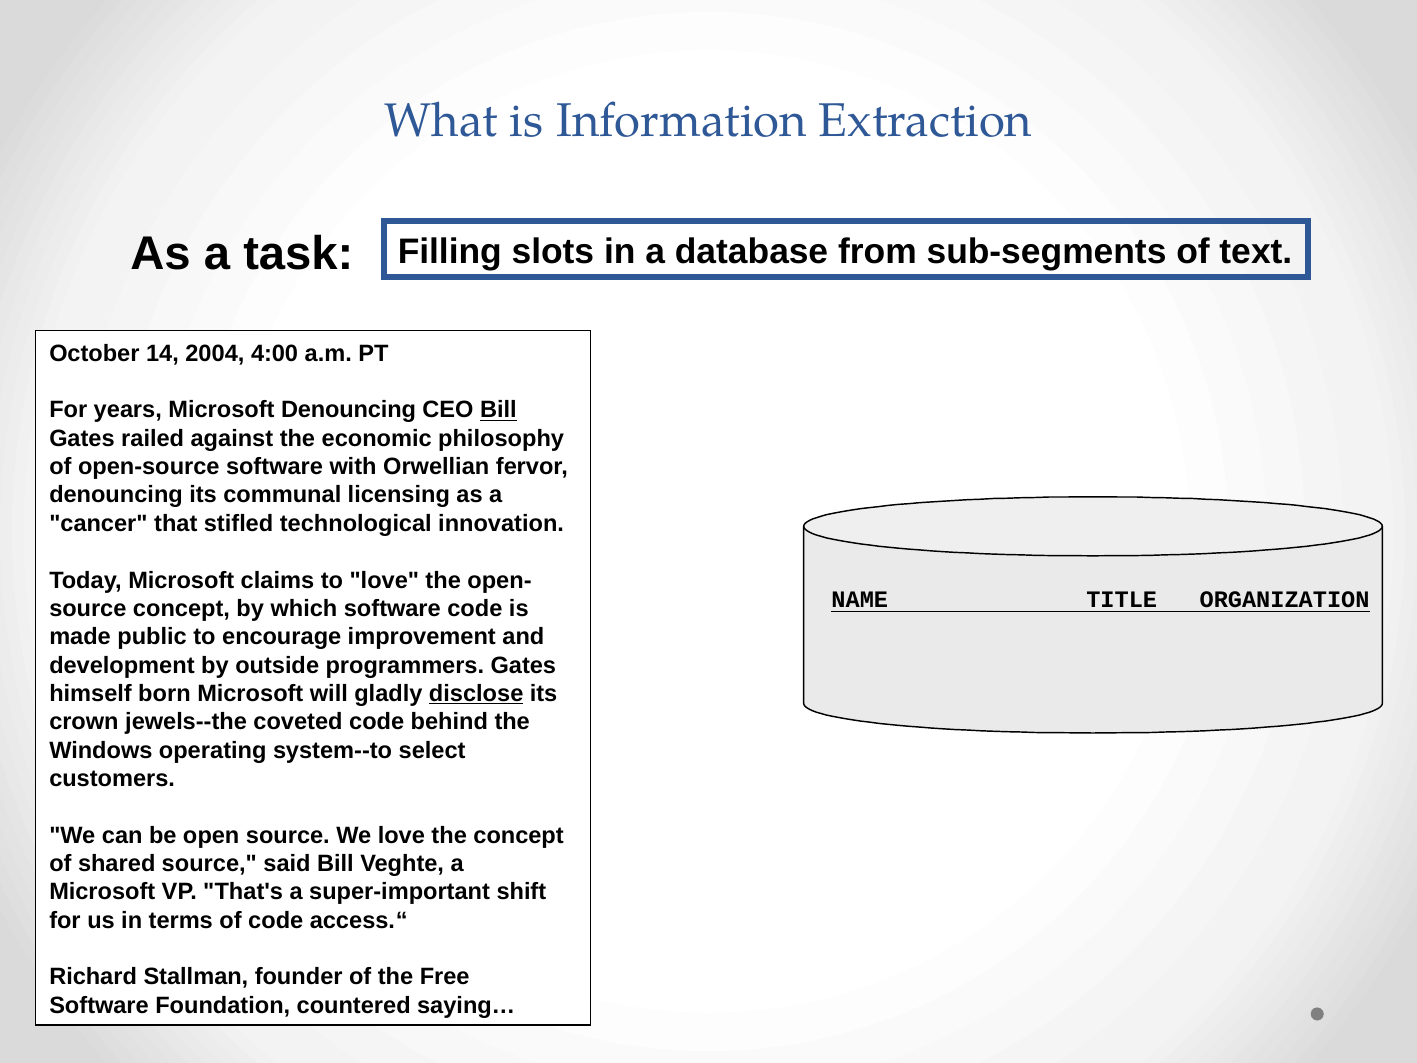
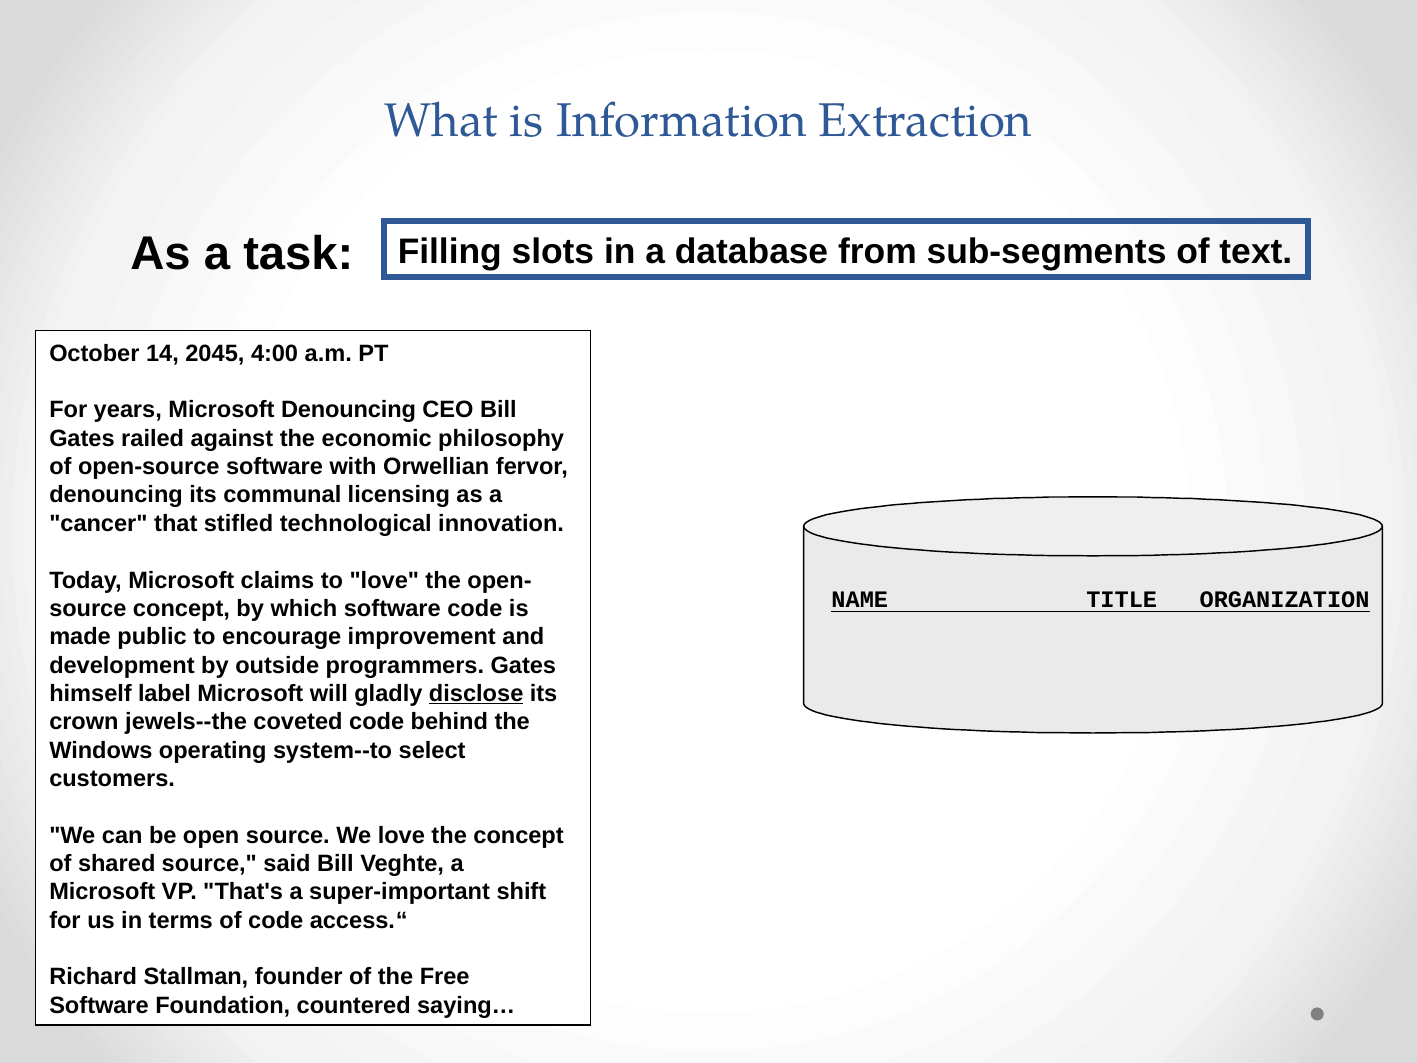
2004: 2004 -> 2045
Bill at (498, 410) underline: present -> none
born: born -> label
